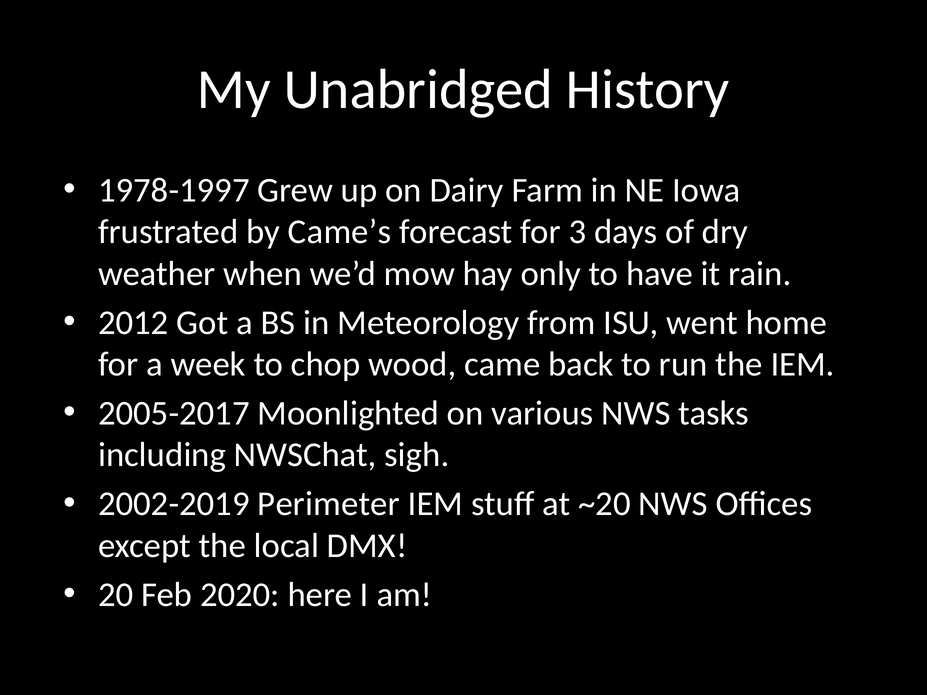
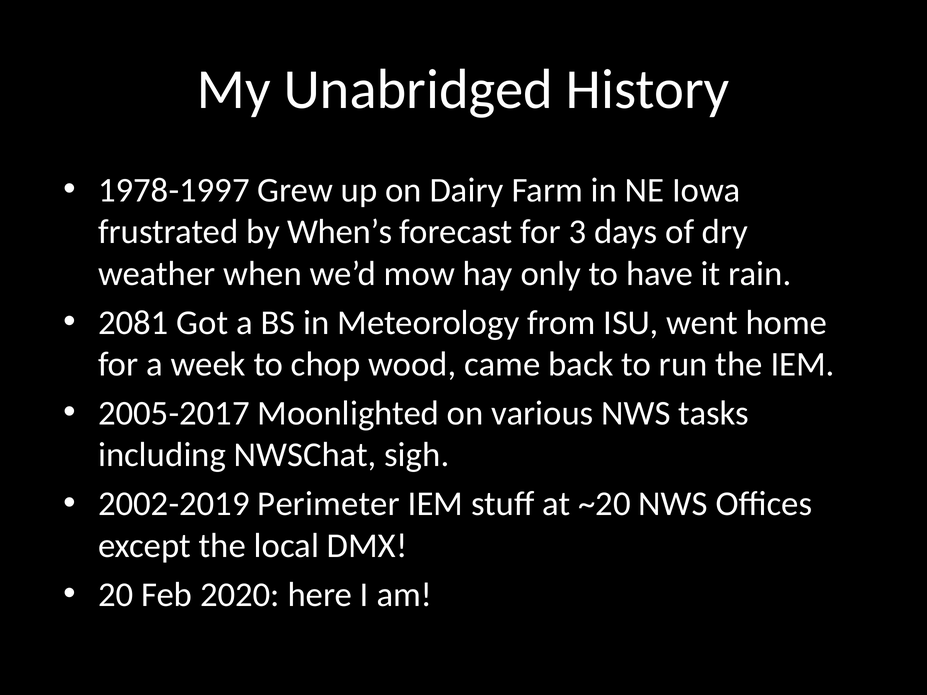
Came’s: Came’s -> When’s
2012: 2012 -> 2081
